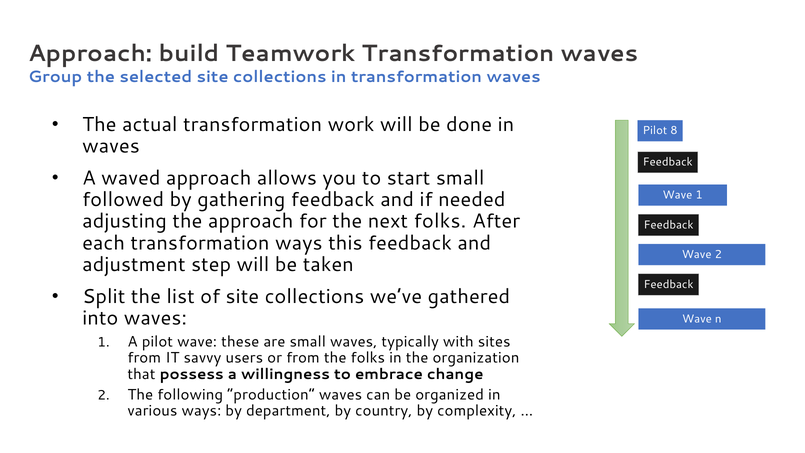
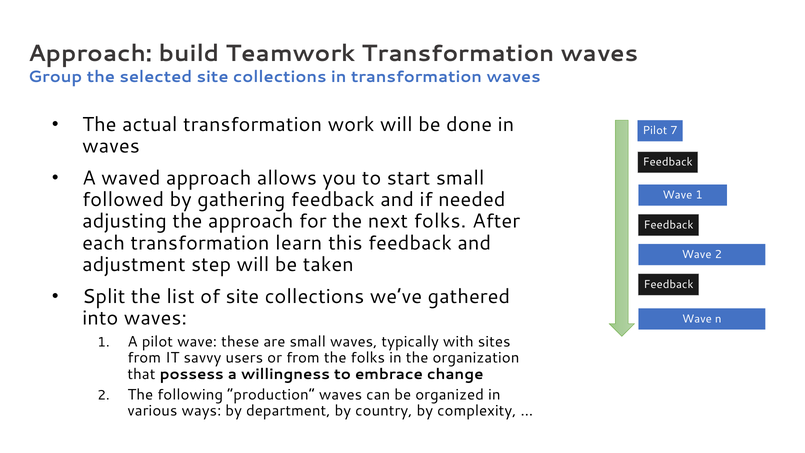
8: 8 -> 7
transformation ways: ways -> learn
